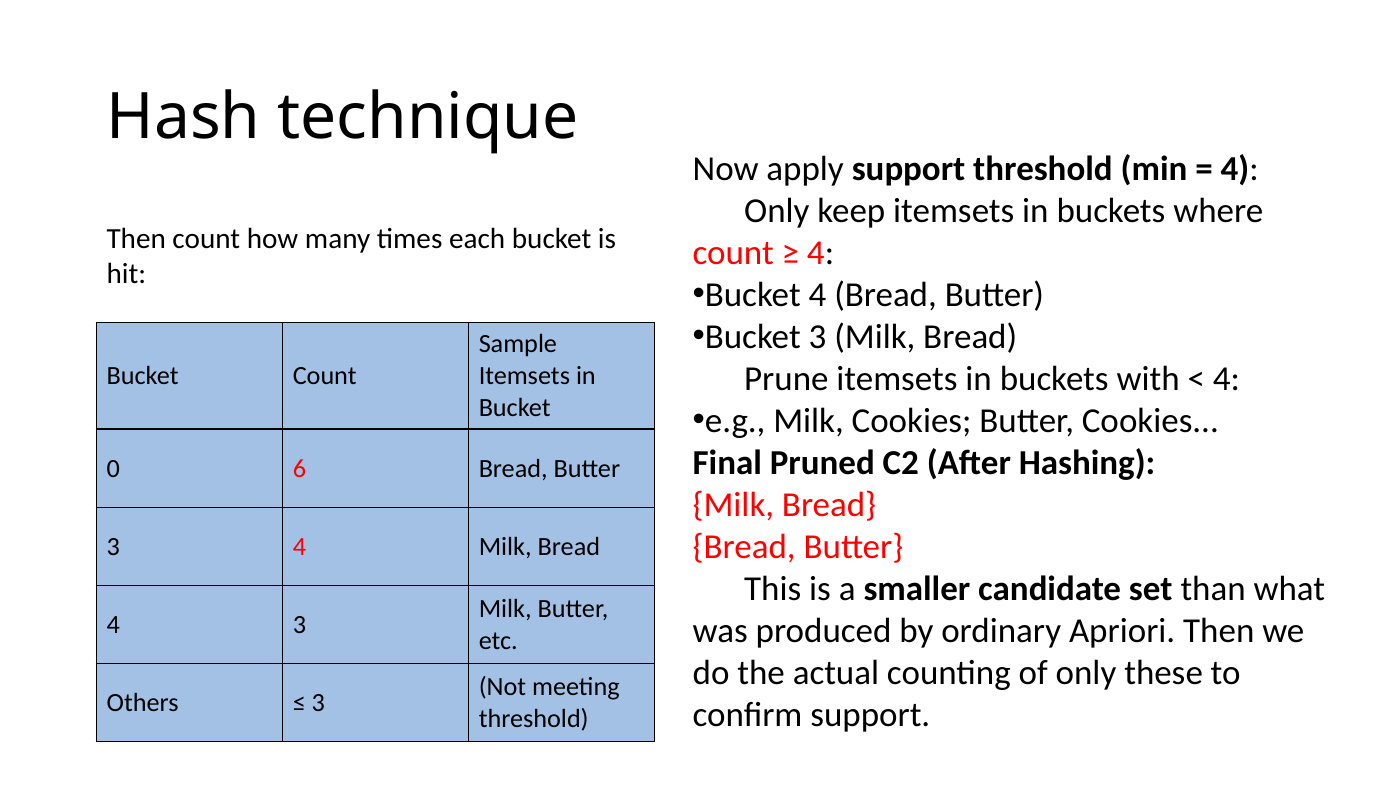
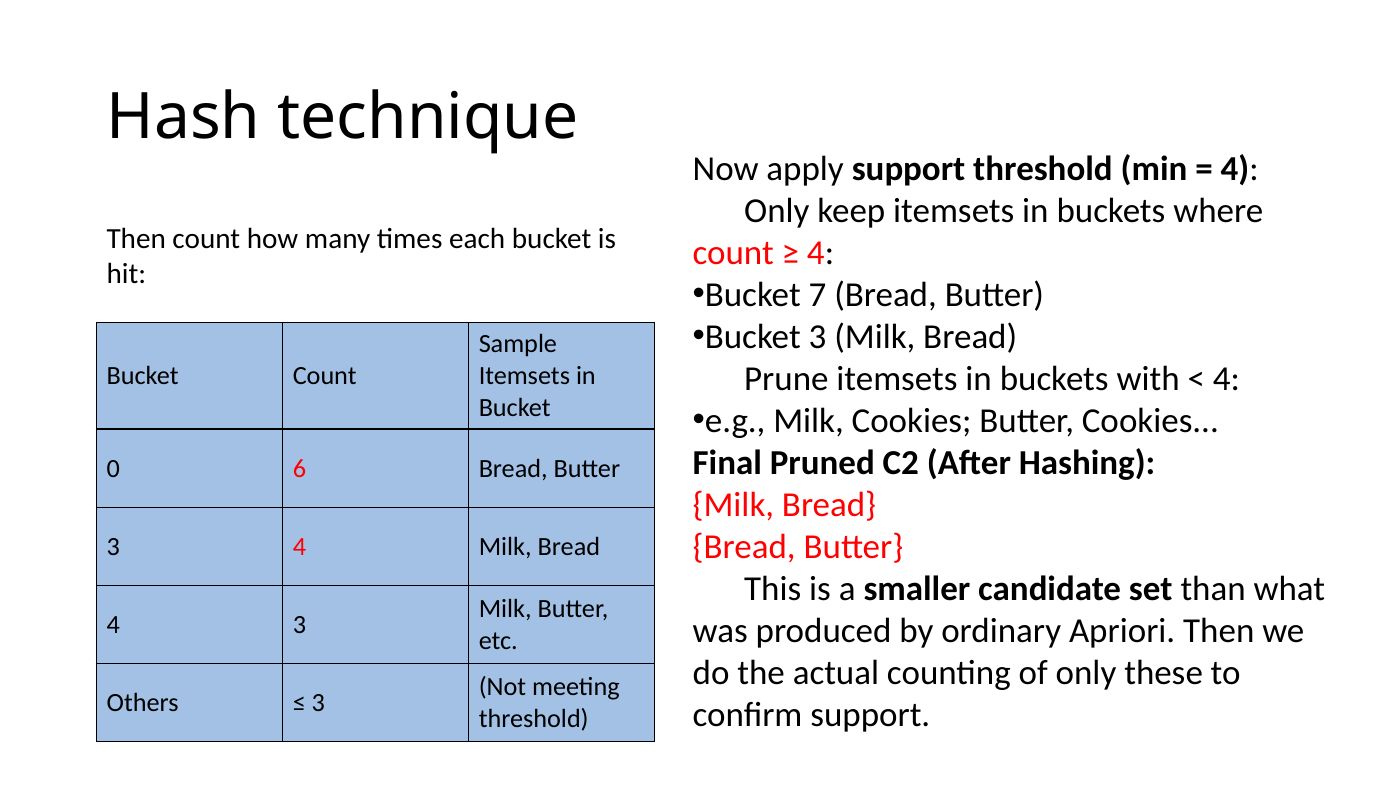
Bucket 4: 4 -> 7
